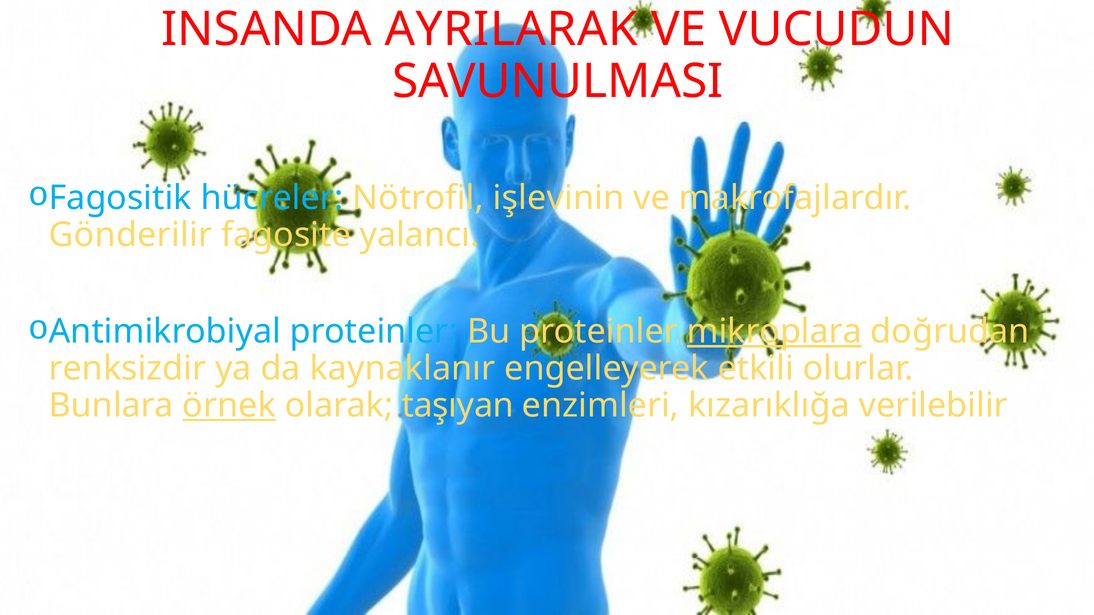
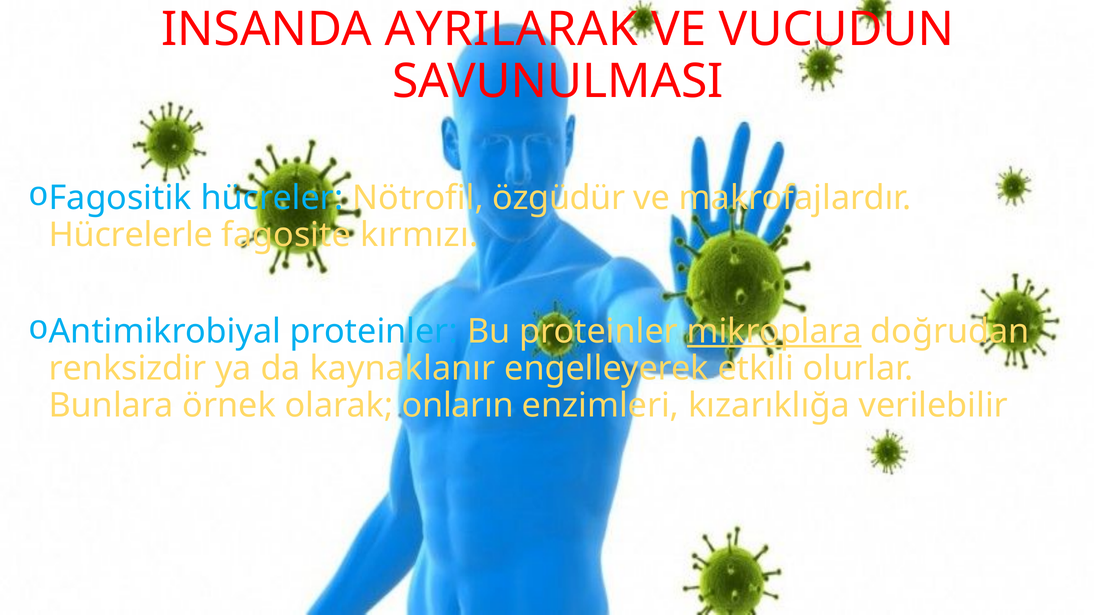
işlevinin: işlevinin -> özgüdür
Gönderilir: Gönderilir -> Hücrelerle
yalancı: yalancı -> kırmızı
örnek underline: present -> none
taşıyan: taşıyan -> onların
